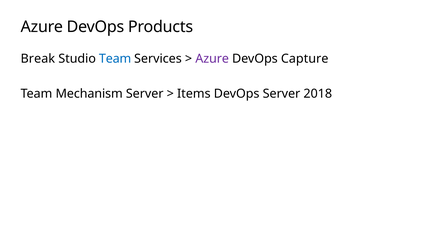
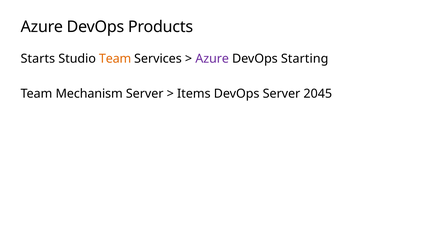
Break: Break -> Starts
Team at (115, 59) colour: blue -> orange
Capture: Capture -> Starting
2018: 2018 -> 2045
